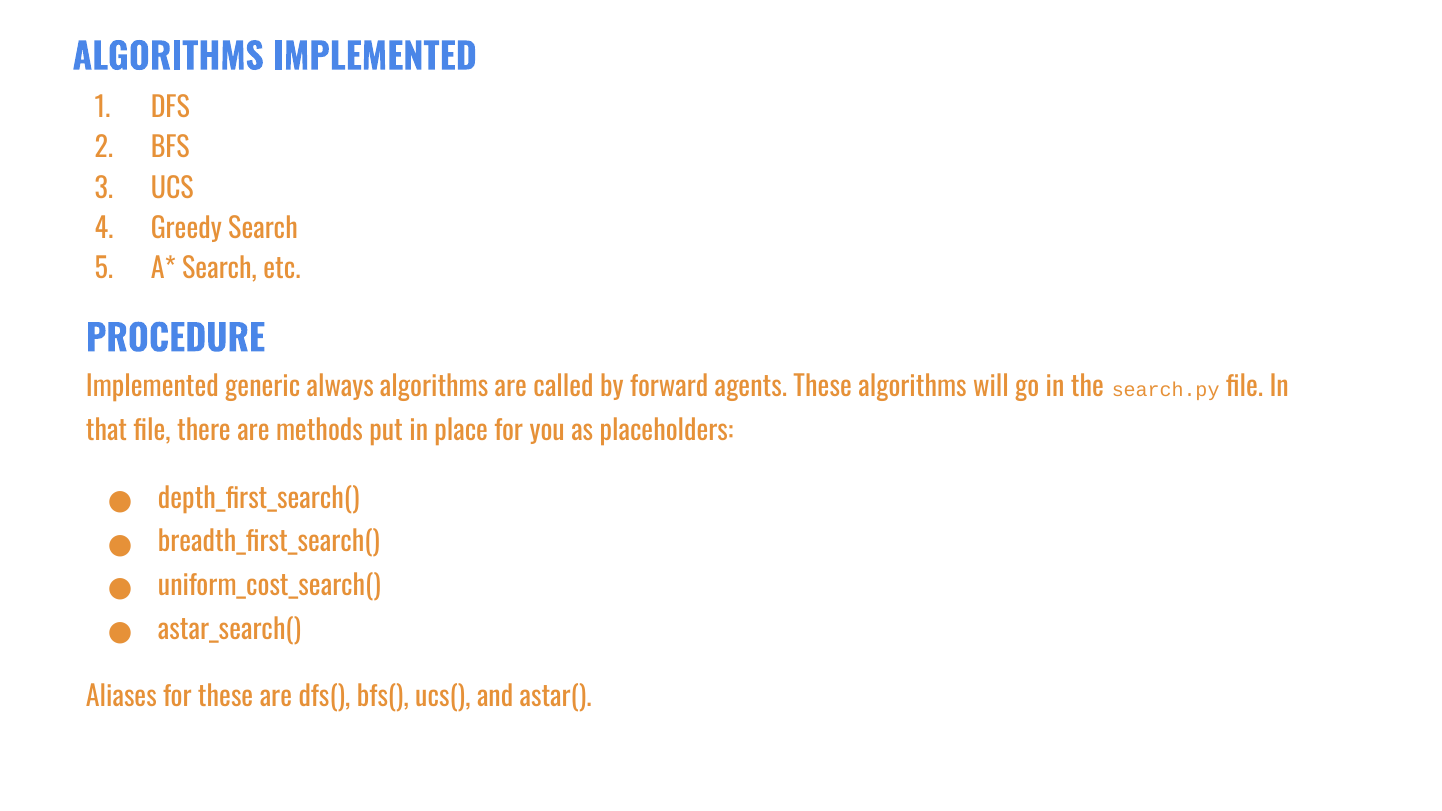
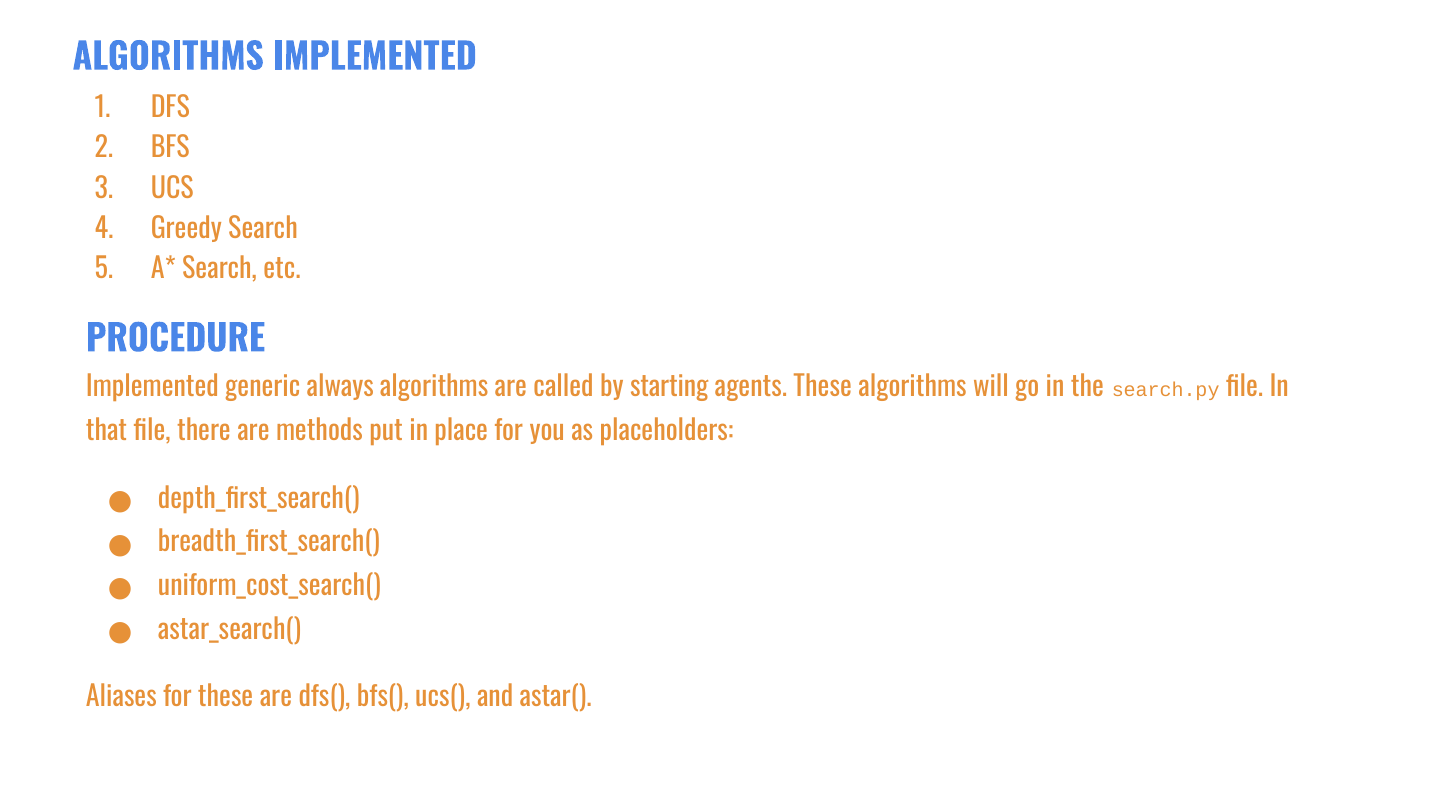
forward: forward -> starting
